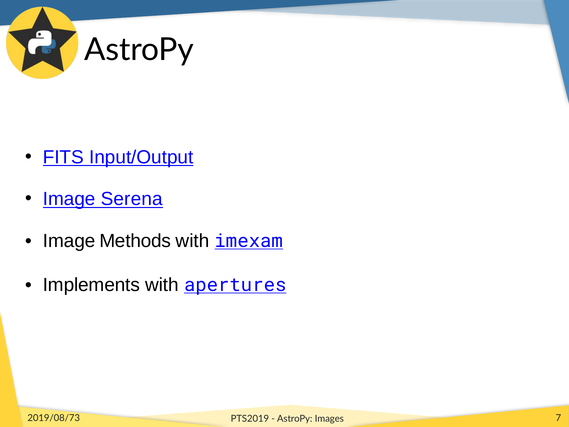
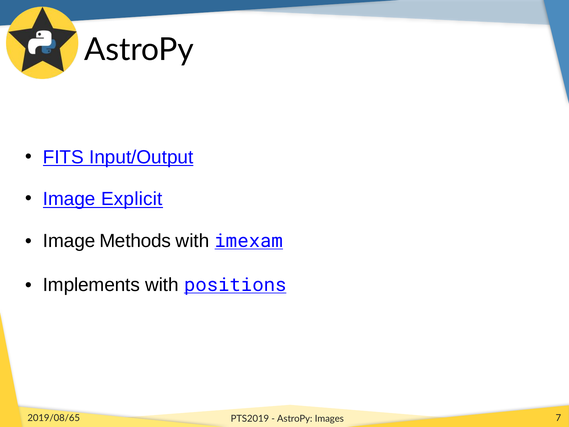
Serena: Serena -> Explicit
apertures: apertures -> positions
2019/08/73: 2019/08/73 -> 2019/08/65
